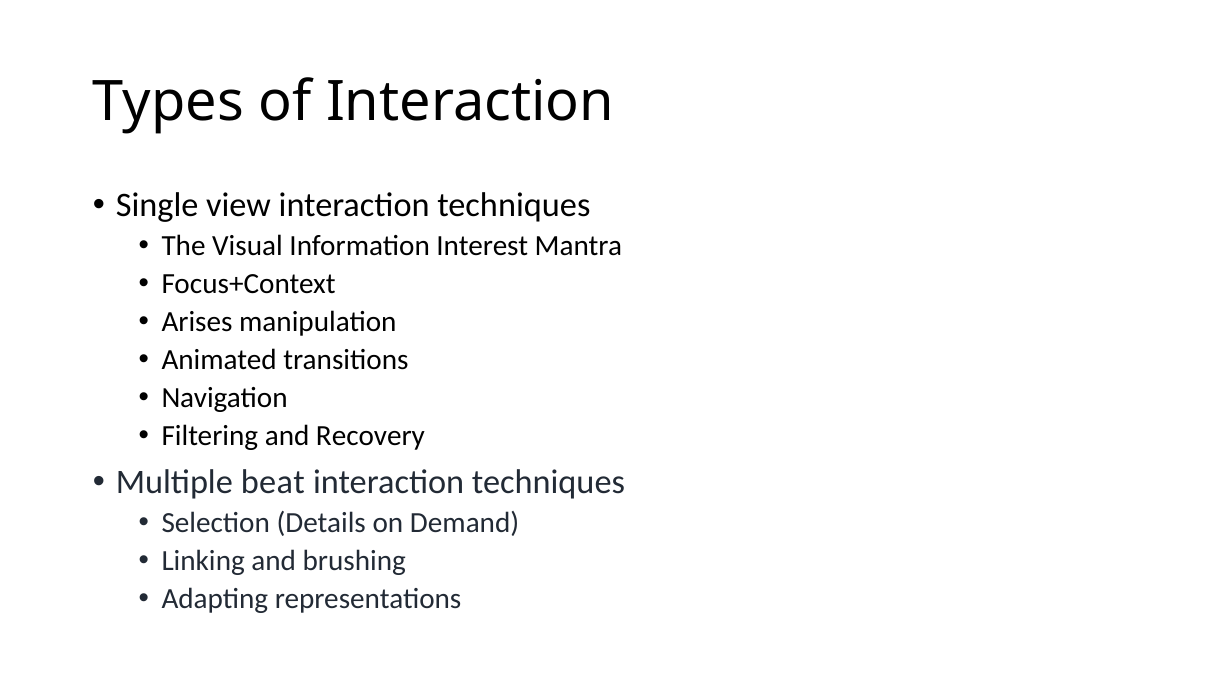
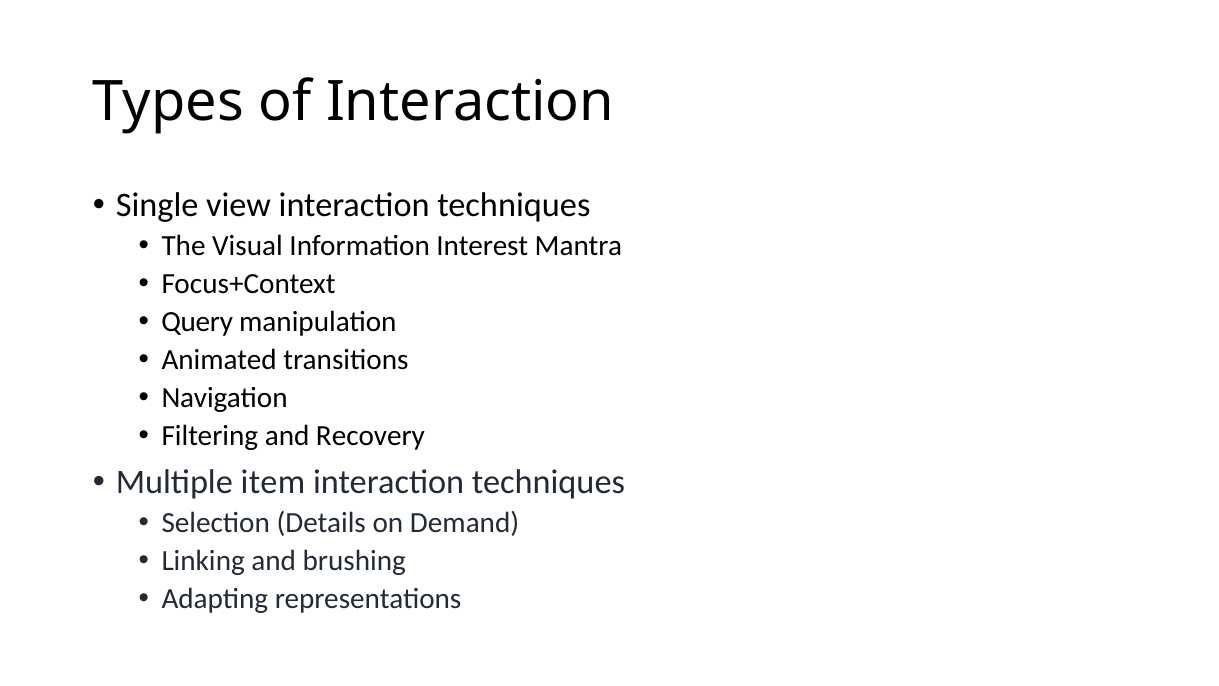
Arises: Arises -> Query
beat: beat -> item
